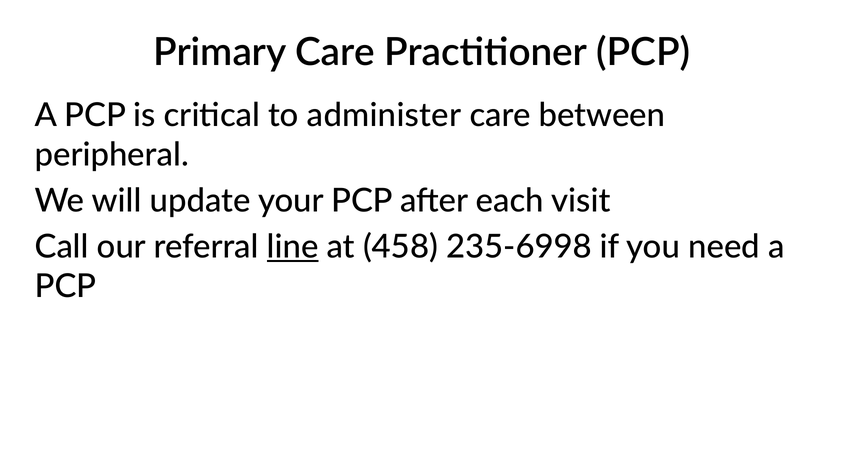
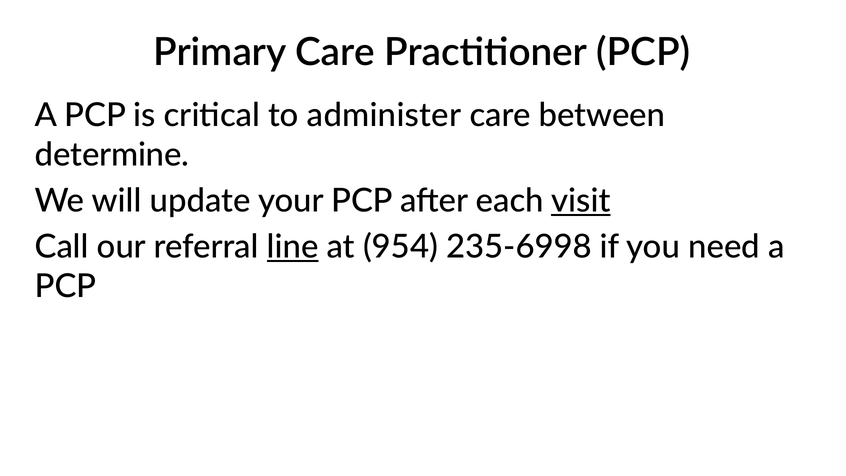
peripheral: peripheral -> determine
visit underline: none -> present
458: 458 -> 954
